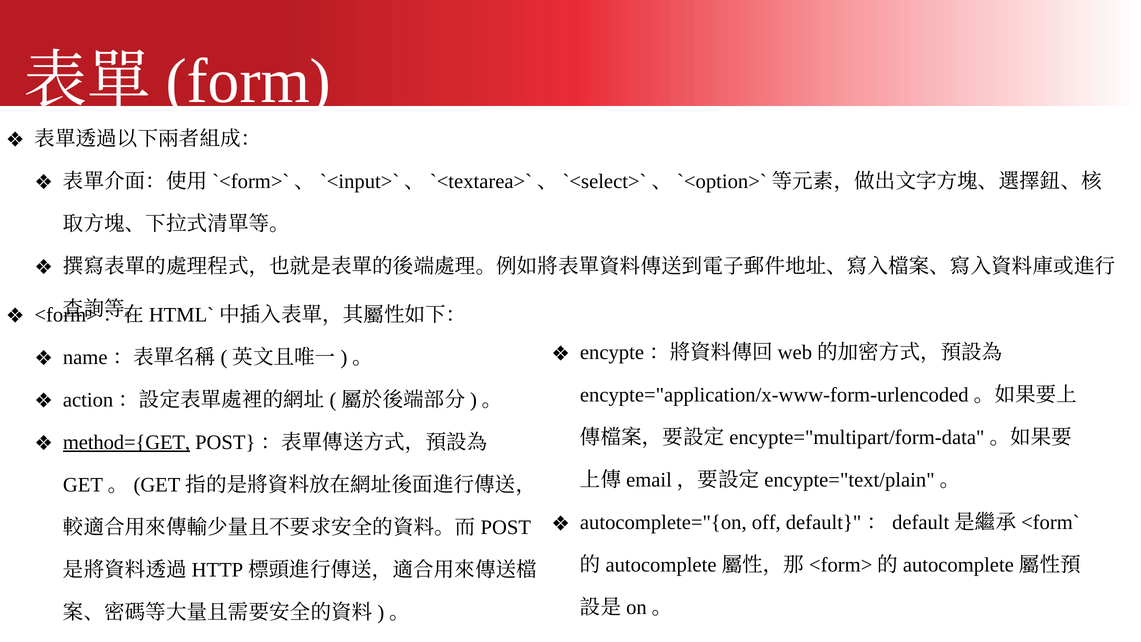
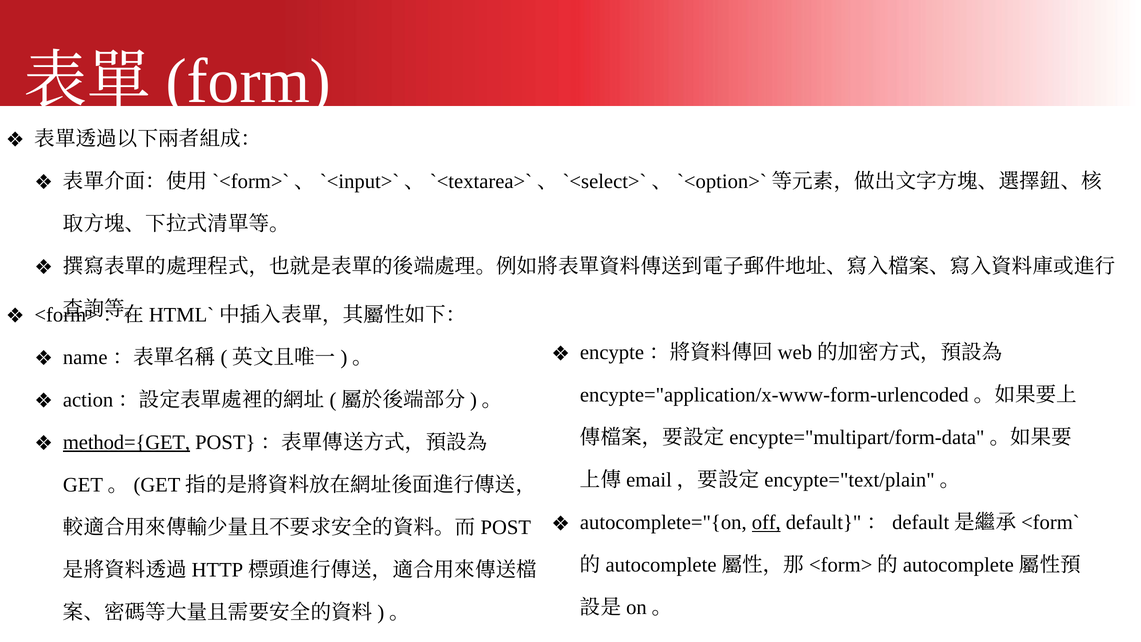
off underline: none -> present
